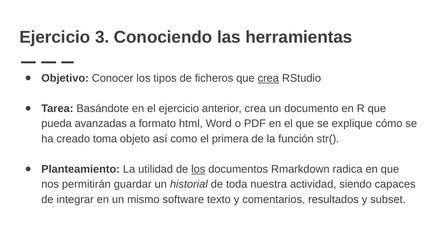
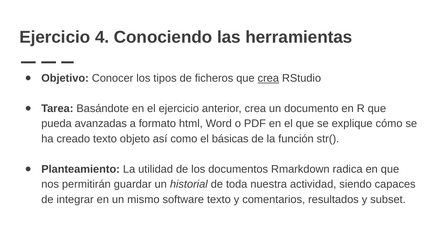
3: 3 -> 4
creado toma: toma -> texto
primera: primera -> básicas
los at (198, 169) underline: present -> none
